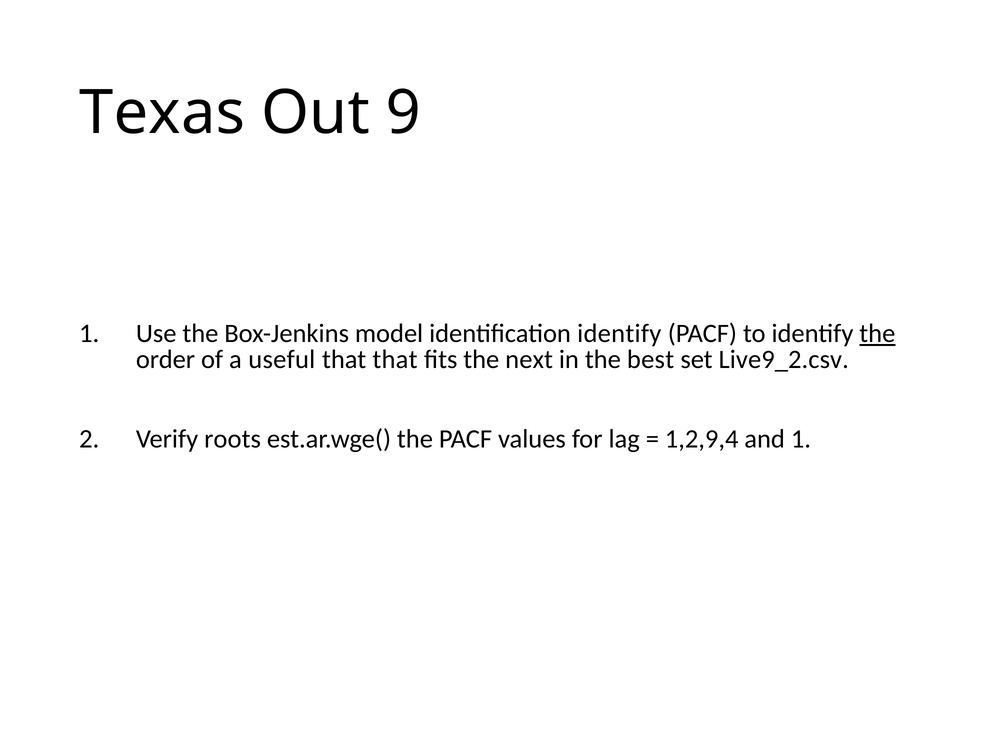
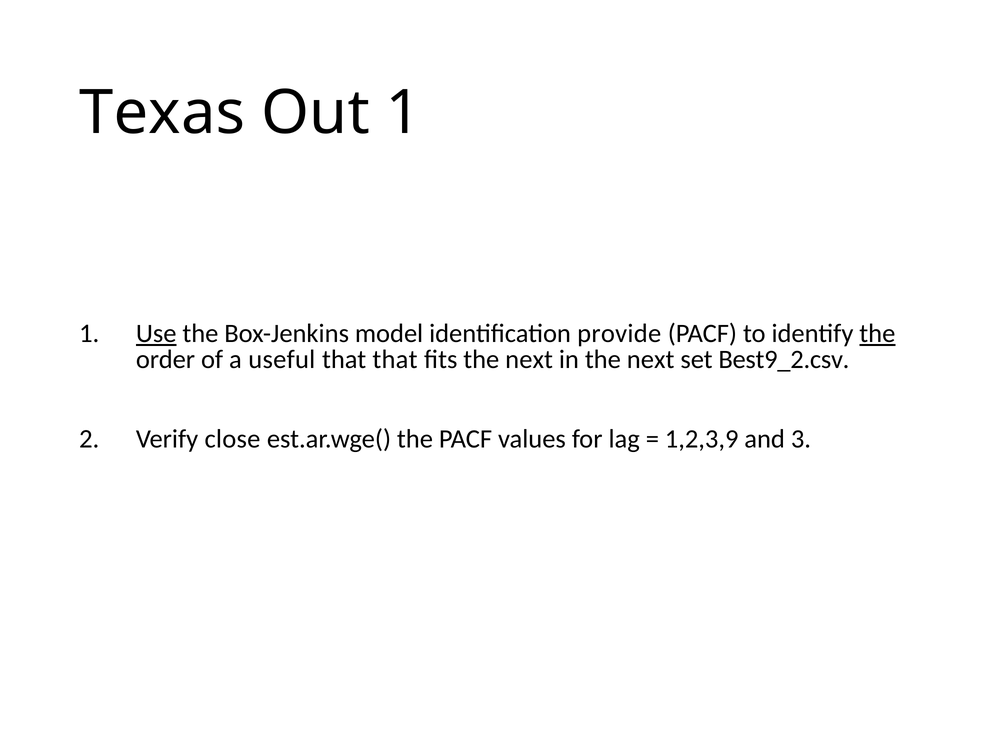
Out 9: 9 -> 1
Use underline: none -> present
identification identify: identify -> provide
in the best: best -> next
Live9_2.csv: Live9_2.csv -> Best9_2.csv
roots: roots -> close
1,2,9,4: 1,2,9,4 -> 1,2,3,9
and 1: 1 -> 3
